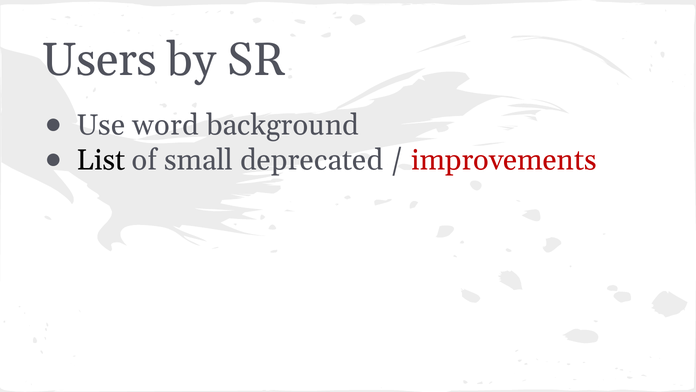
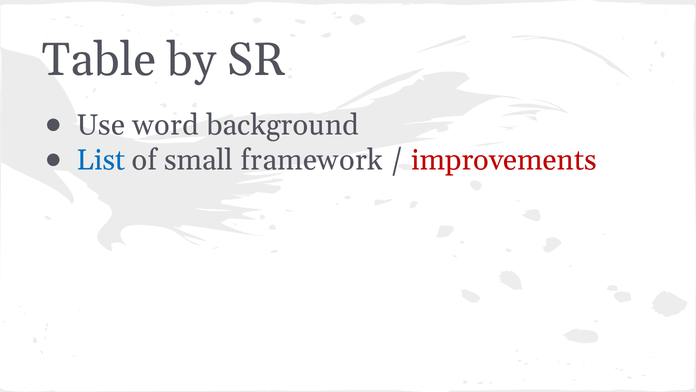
Users: Users -> Table
List colour: black -> blue
deprecated: deprecated -> framework
